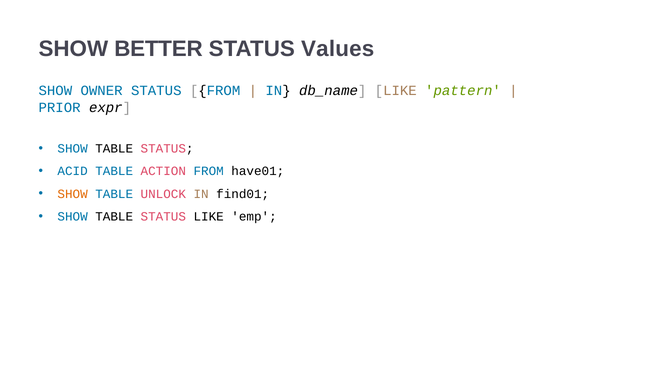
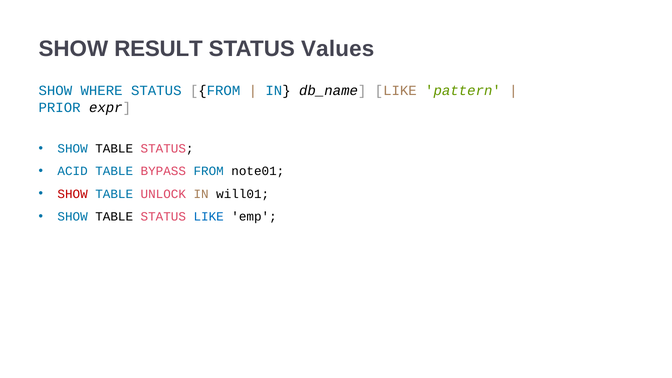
BETTER: BETTER -> RESULT
OWNER: OWNER -> WHERE
ACTION: ACTION -> BYPASS
have01: have01 -> note01
SHOW at (73, 194) colour: orange -> red
find01: find01 -> will01
LIKE at (209, 217) colour: black -> blue
